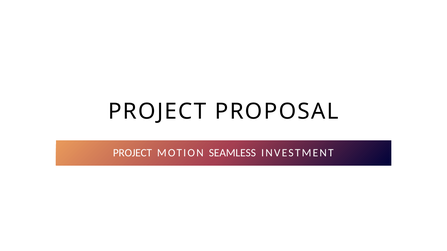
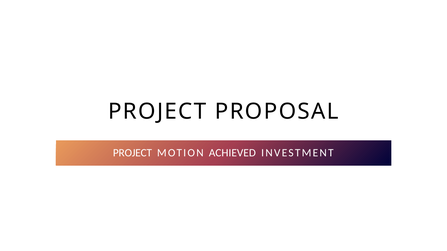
SEAMLESS: SEAMLESS -> ACHIEVED
